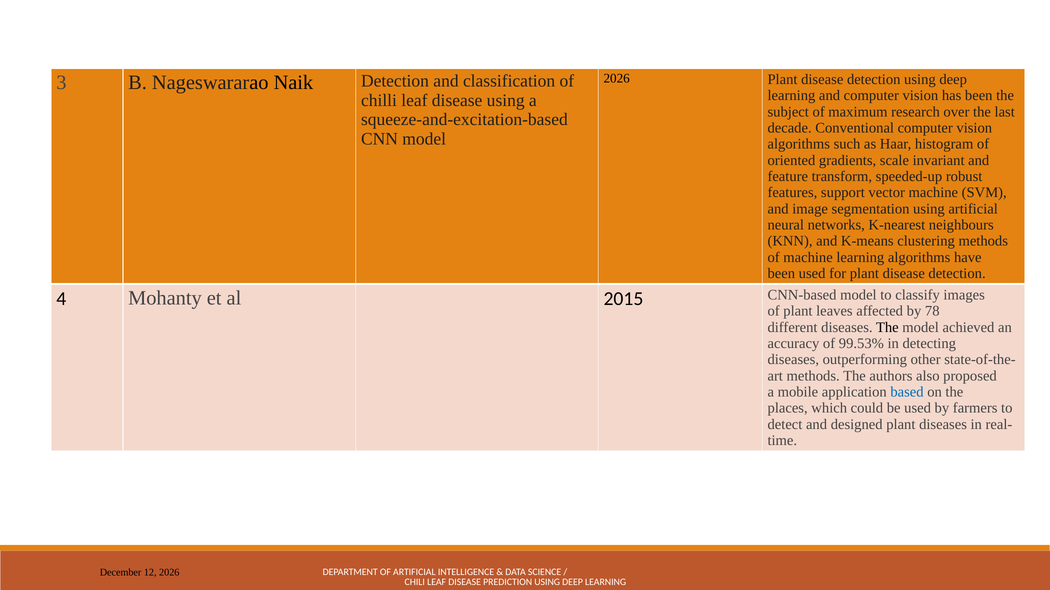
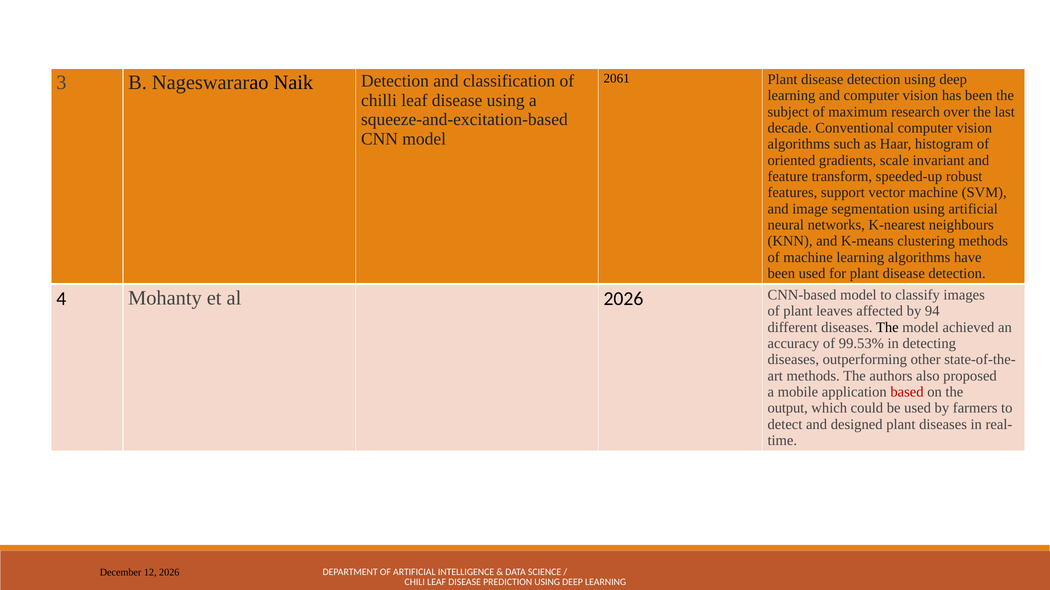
2026 at (617, 79): 2026 -> 2061
al 2015: 2015 -> 2026
78: 78 -> 94
based colour: blue -> red
places: places -> output
